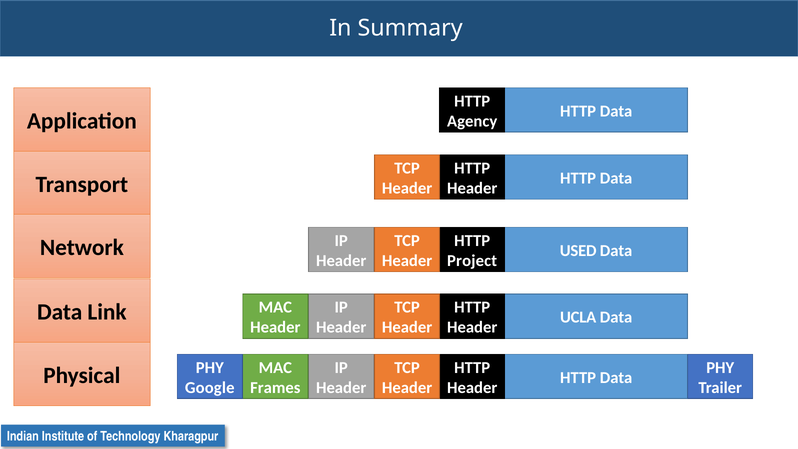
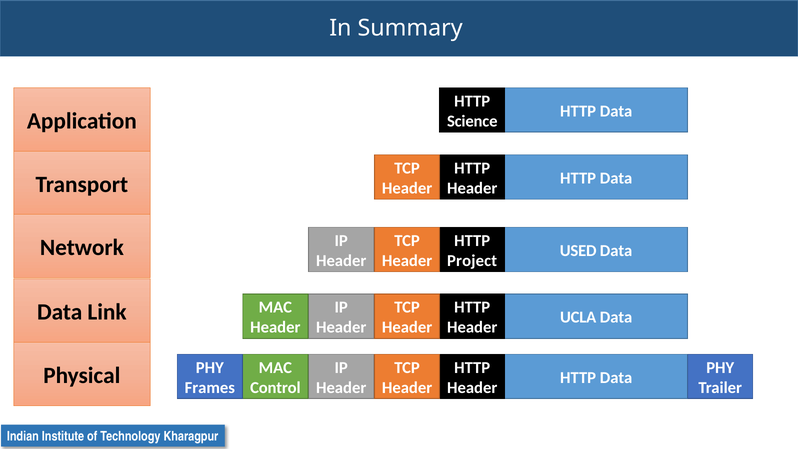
Agency: Agency -> Science
Google: Google -> Frames
Frames: Frames -> Control
